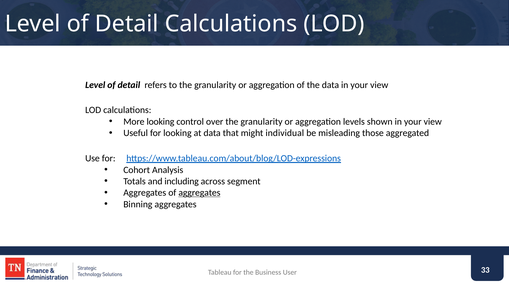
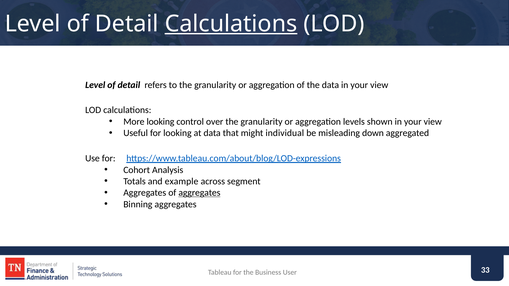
Calculations at (231, 24) underline: none -> present
those: those -> down
including: including -> example
